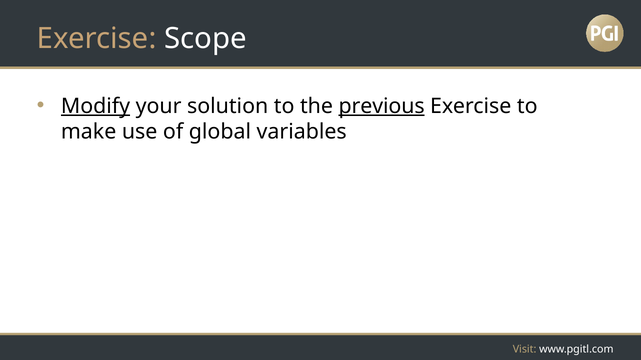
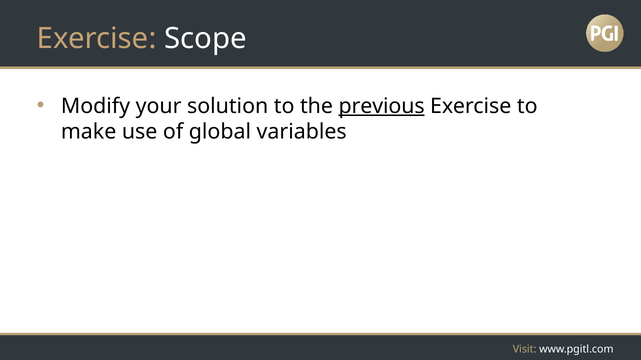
Modify underline: present -> none
